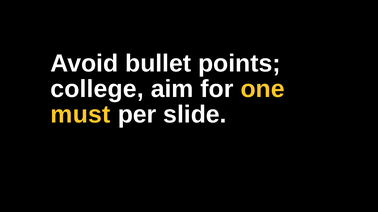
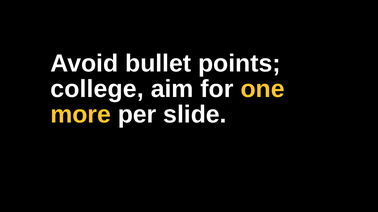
must: must -> more
